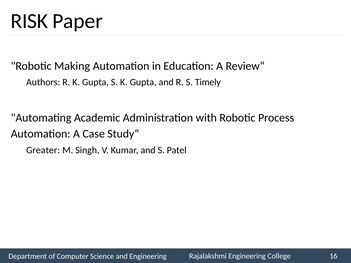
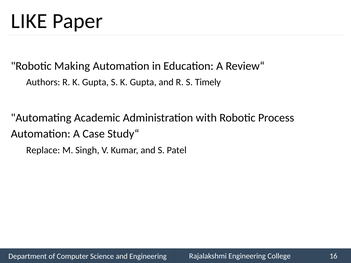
RISK: RISK -> LIKE
Greater: Greater -> Replace
